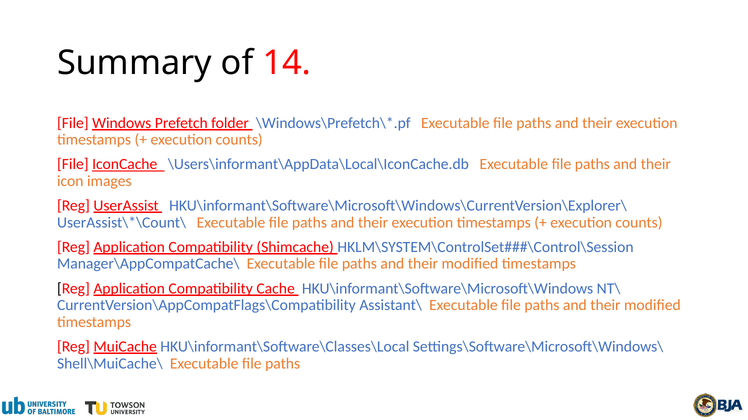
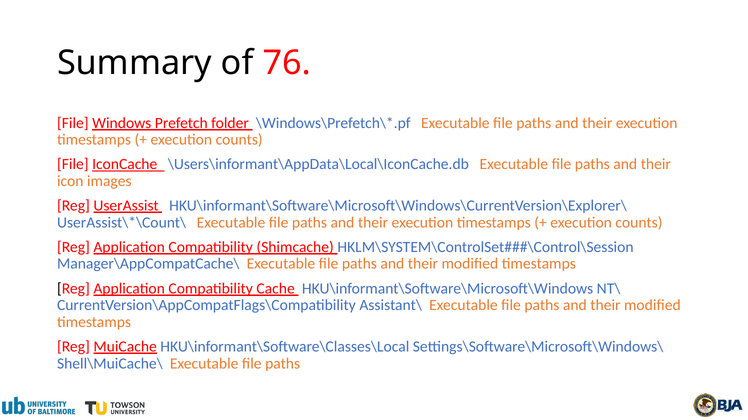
14: 14 -> 76
